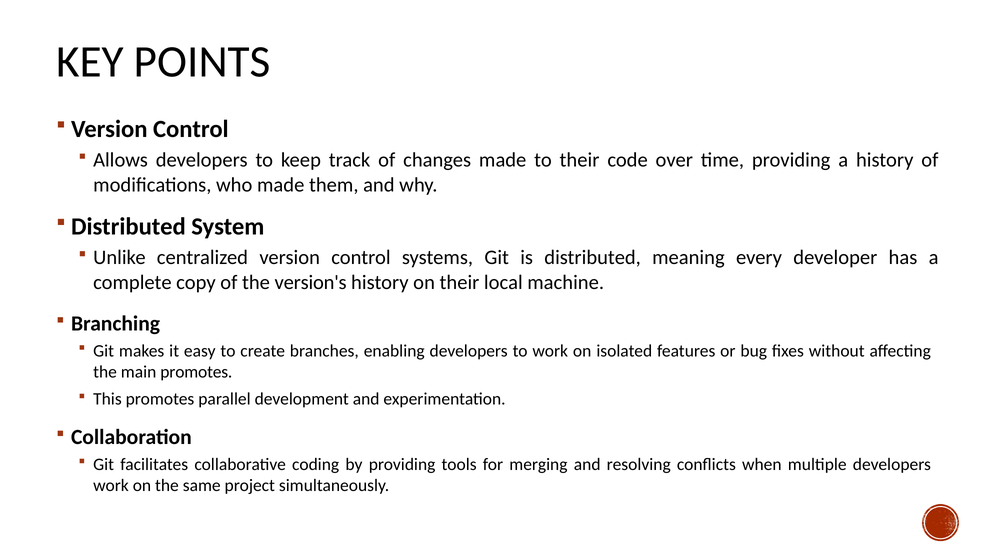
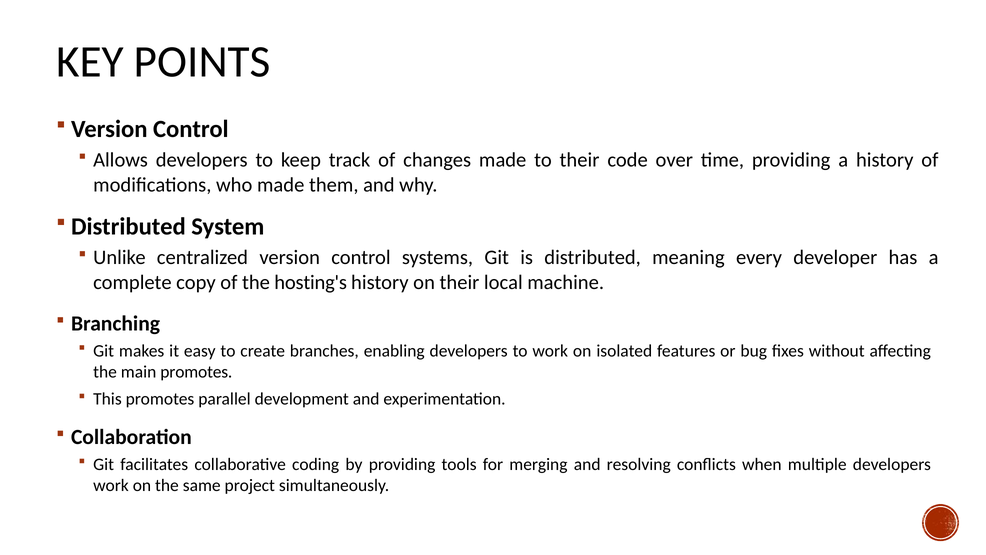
version's: version's -> hosting's
